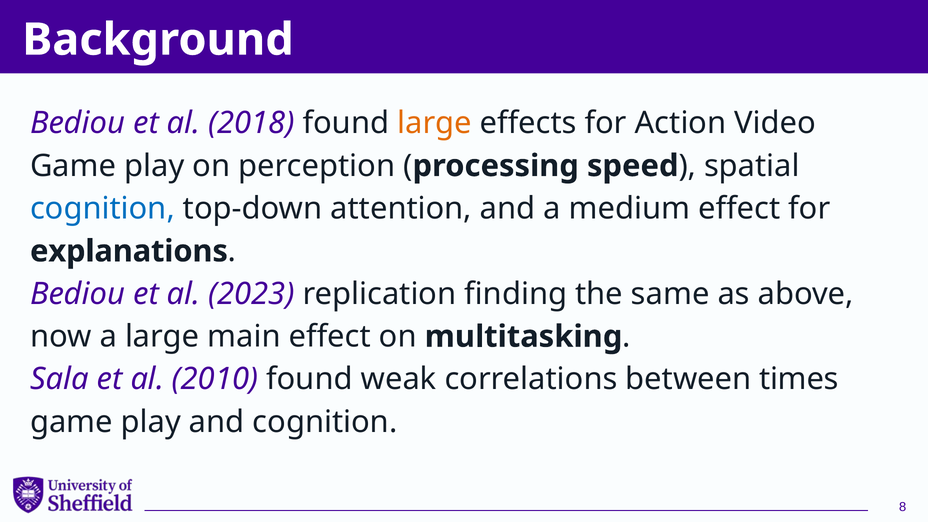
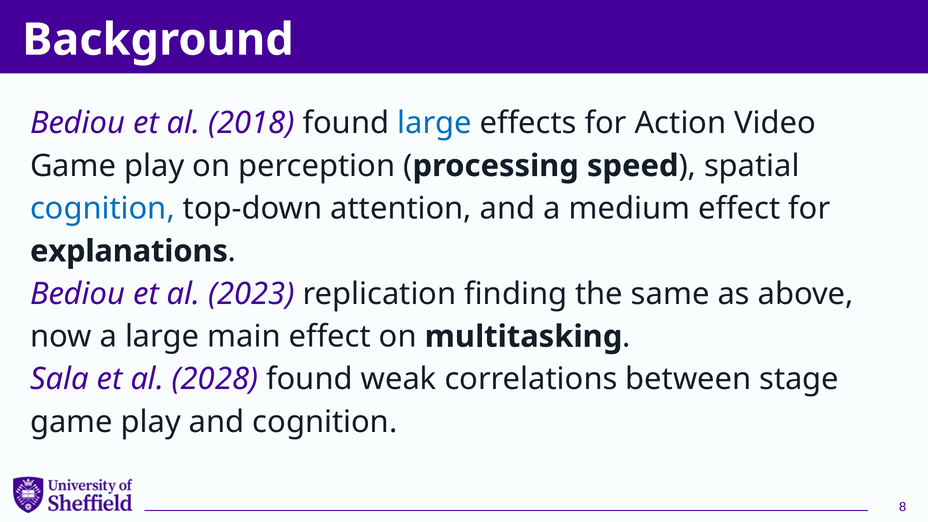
large at (435, 123) colour: orange -> blue
2010: 2010 -> 2028
times: times -> stage
